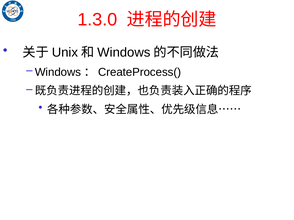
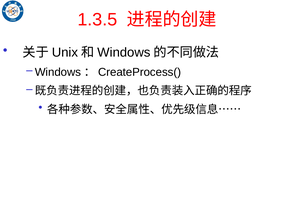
1.3.0: 1.3.0 -> 1.3.5
